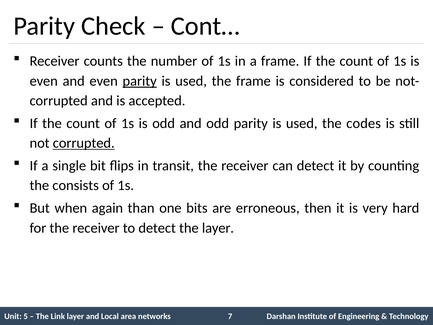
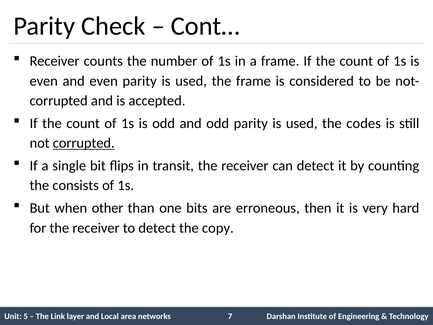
parity at (140, 81) underline: present -> none
again: again -> other
the layer: layer -> copy
